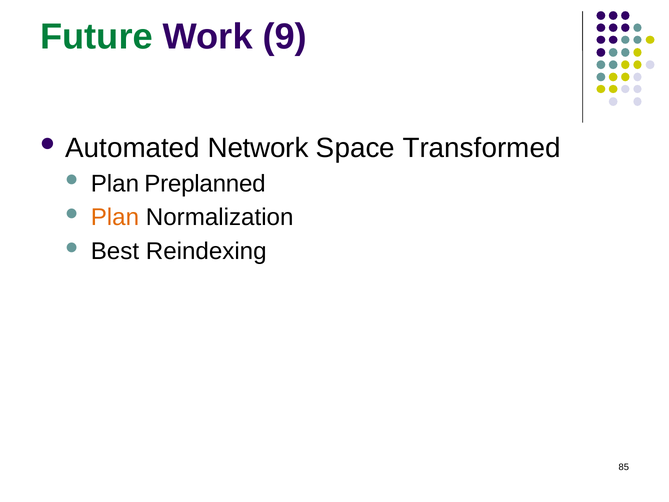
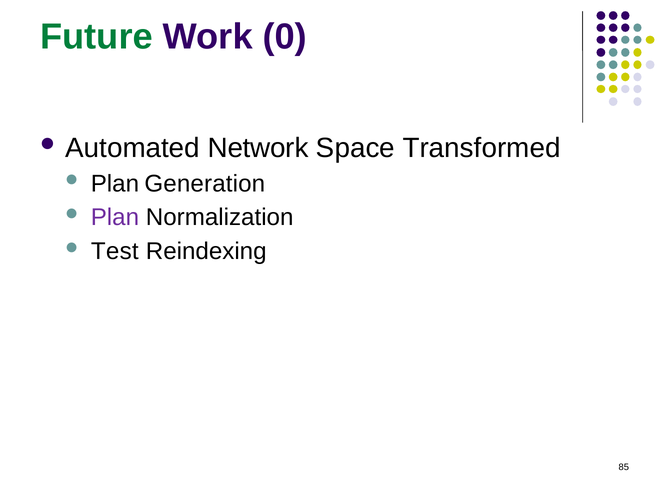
9: 9 -> 0
Preplanned: Preplanned -> Generation
Plan at (115, 217) colour: orange -> purple
Best: Best -> Test
